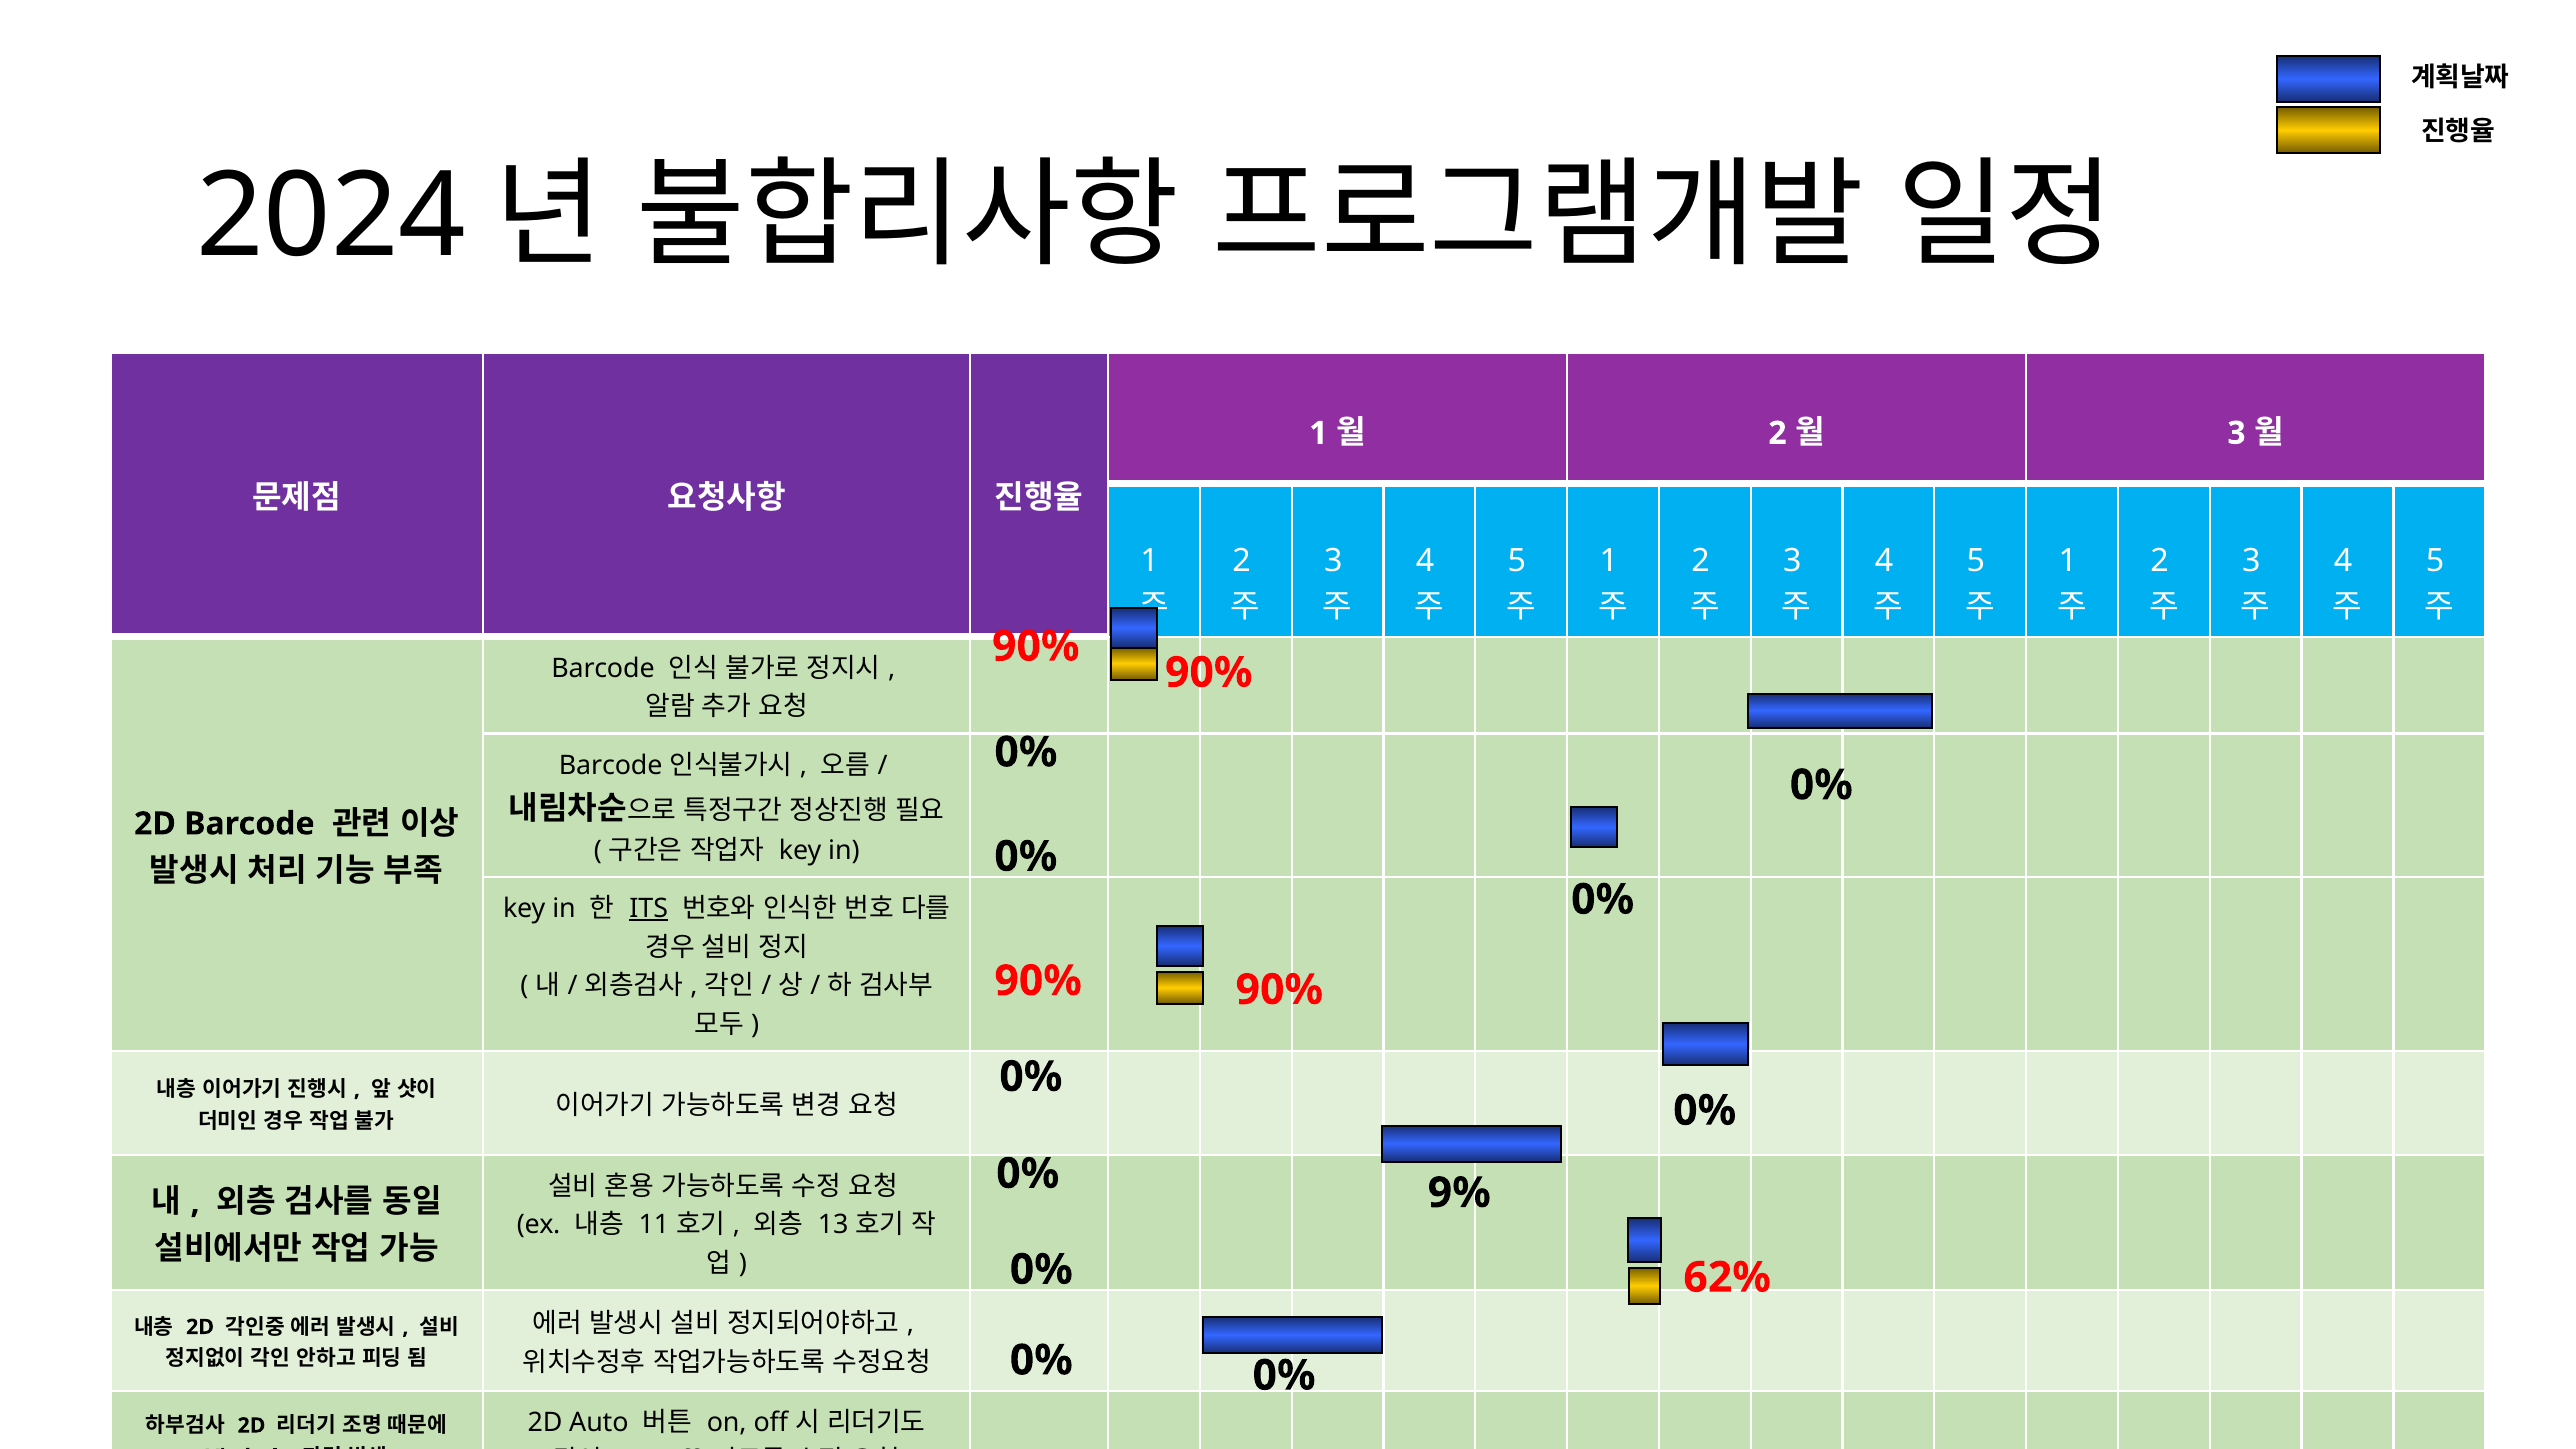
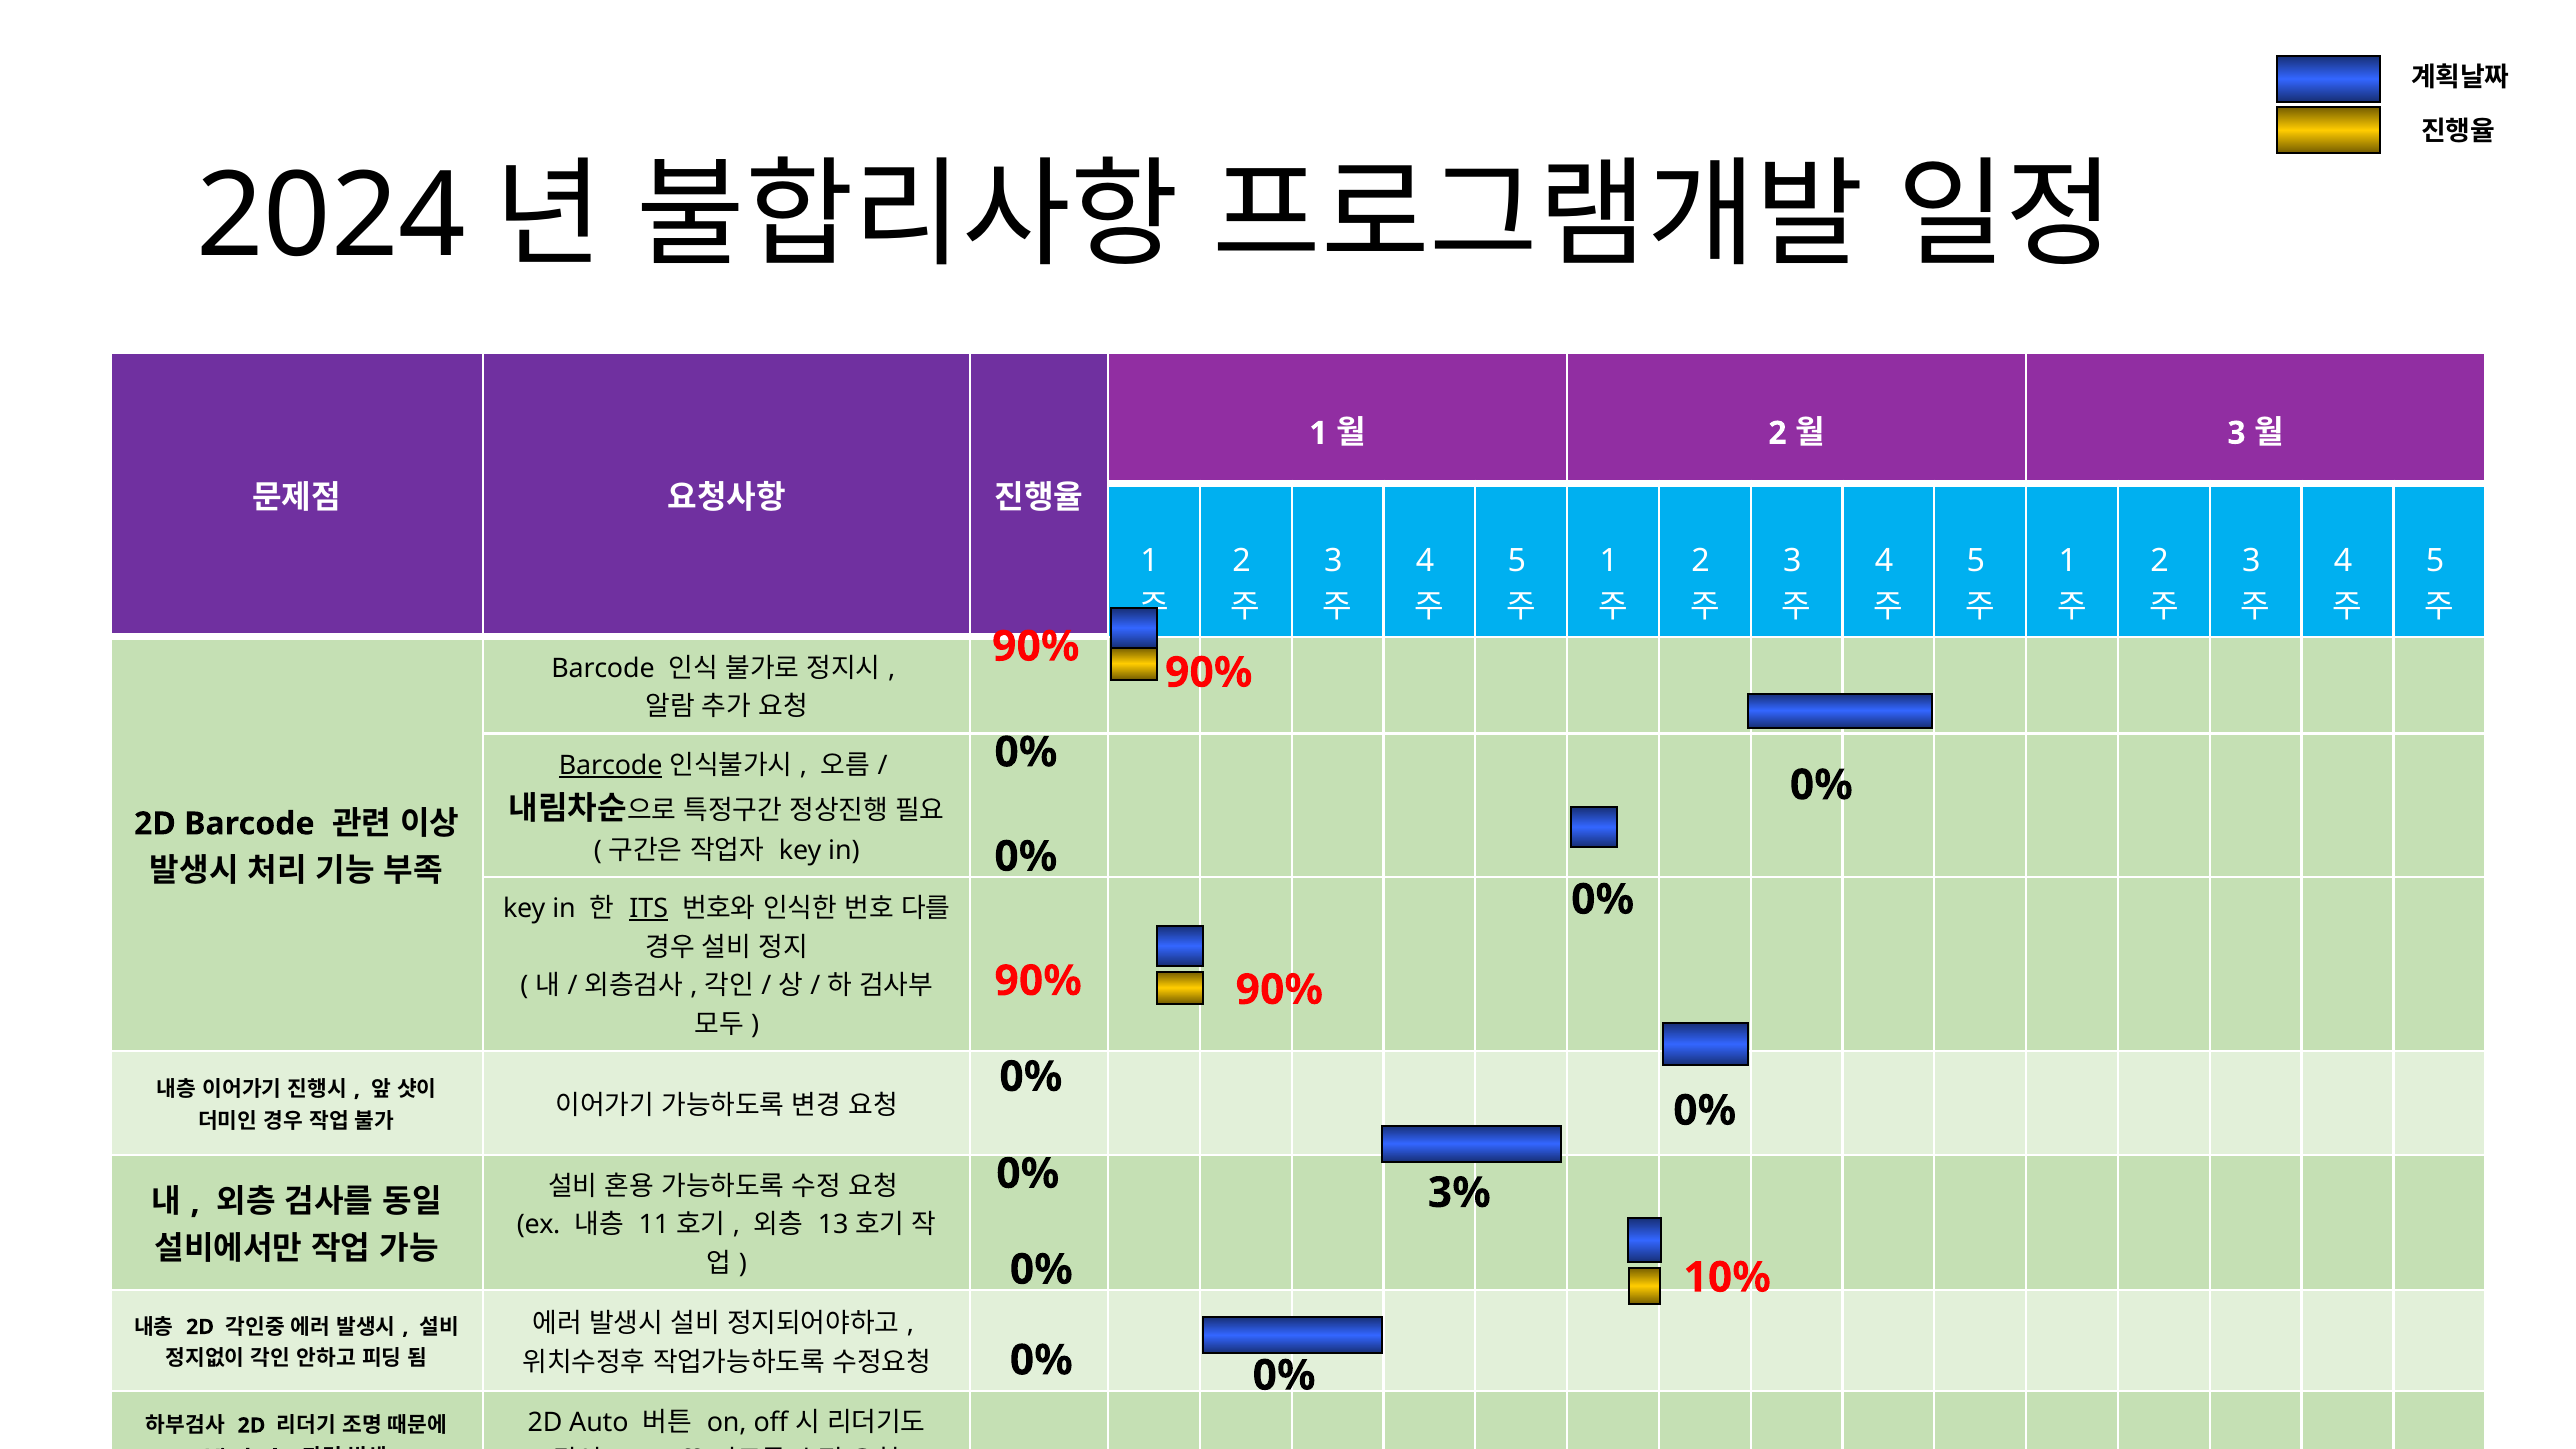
Barcode at (611, 765) underline: none -> present
9%: 9% -> 3%
62%: 62% -> 10%
